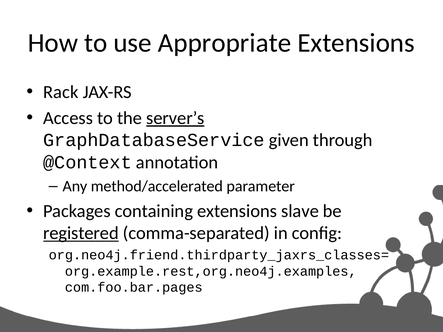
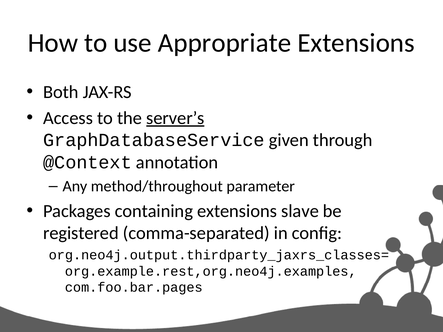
Rack: Rack -> Both
method/accelerated: method/accelerated -> method/throughout
registered underline: present -> none
org.neo4j.friend.thirdparty_jaxrs_classes=: org.neo4j.friend.thirdparty_jaxrs_classes= -> org.neo4j.output.thirdparty_jaxrs_classes=
